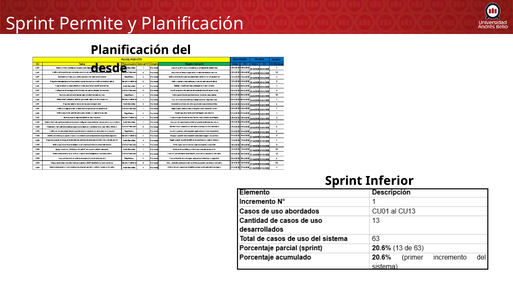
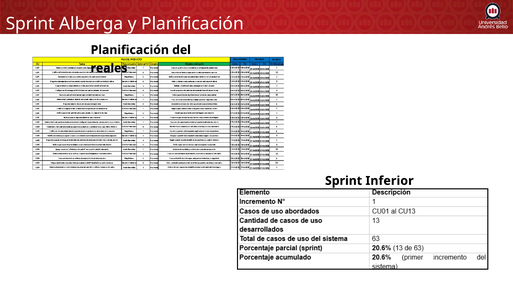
Permite: Permite -> Alberga
desde: desde -> reales
